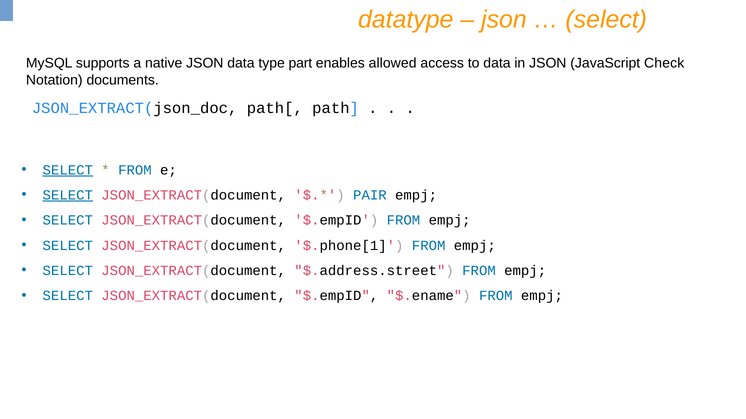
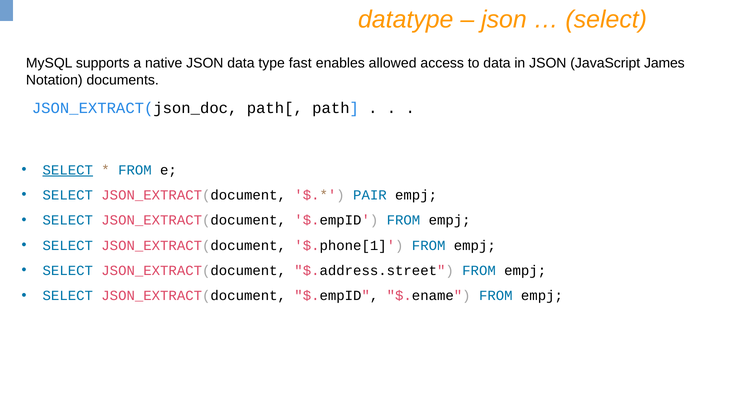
part: part -> fast
Check: Check -> James
SELECT at (68, 195) underline: present -> none
